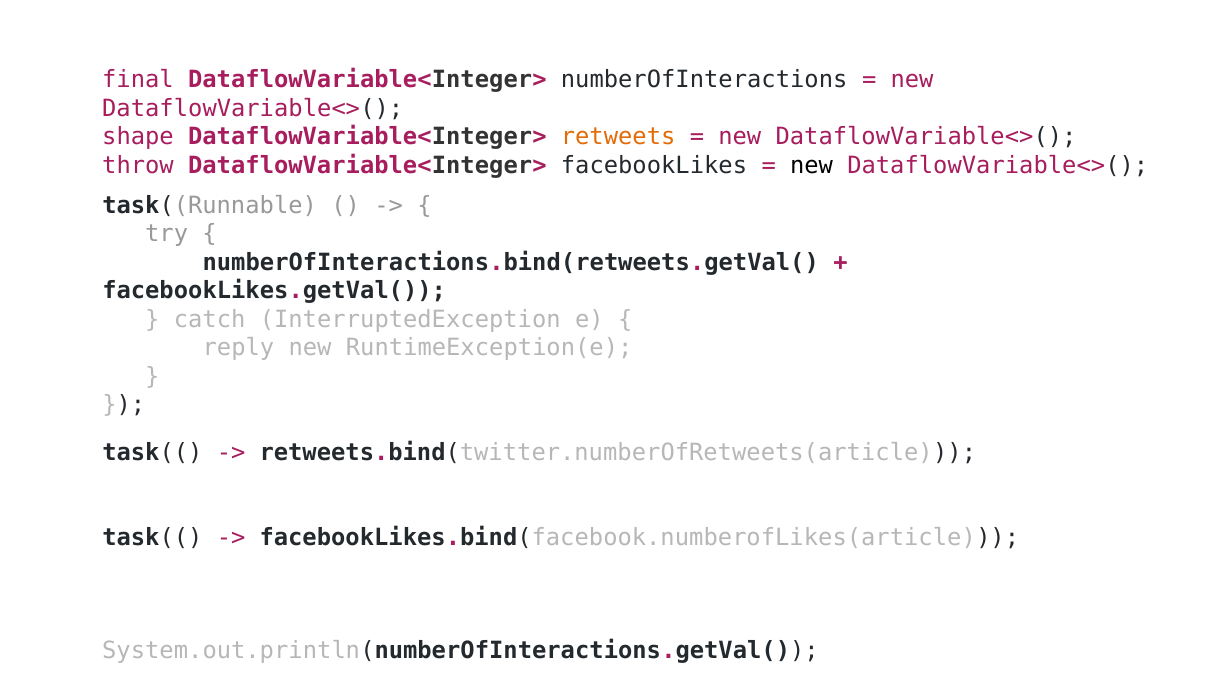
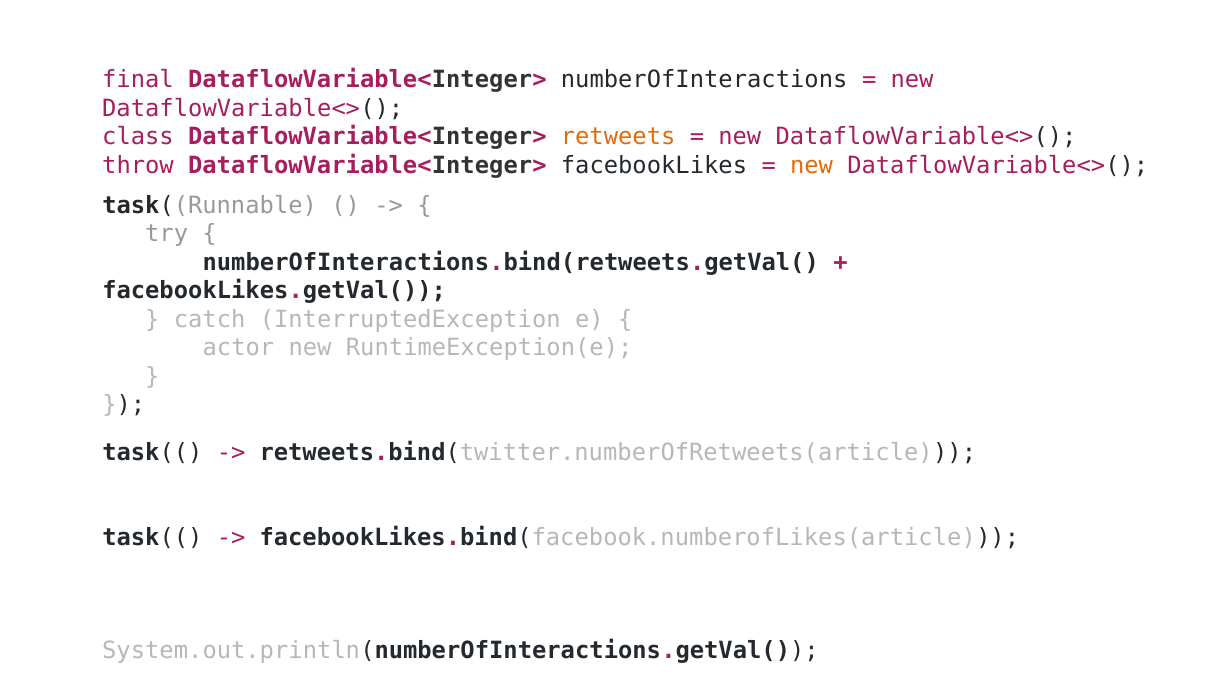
shape: shape -> class
new at (812, 166) colour: black -> orange
reply: reply -> actor
